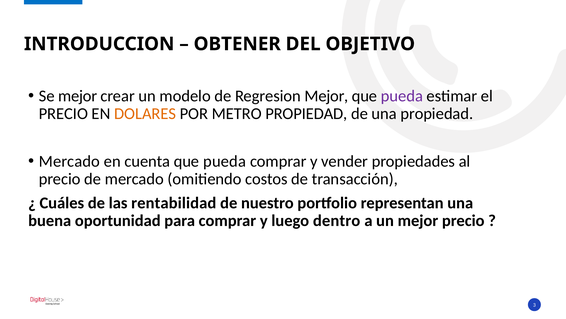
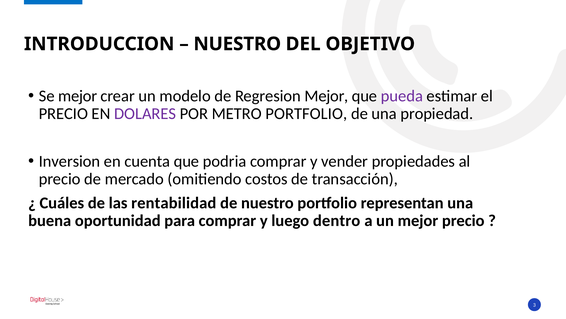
OBTENER at (237, 44): OBTENER -> NUESTRO
DOLARES colour: orange -> purple
METRO PROPIEDAD: PROPIEDAD -> PORTFOLIO
Mercado at (69, 161): Mercado -> Inversion
cuenta que pueda: pueda -> podria
